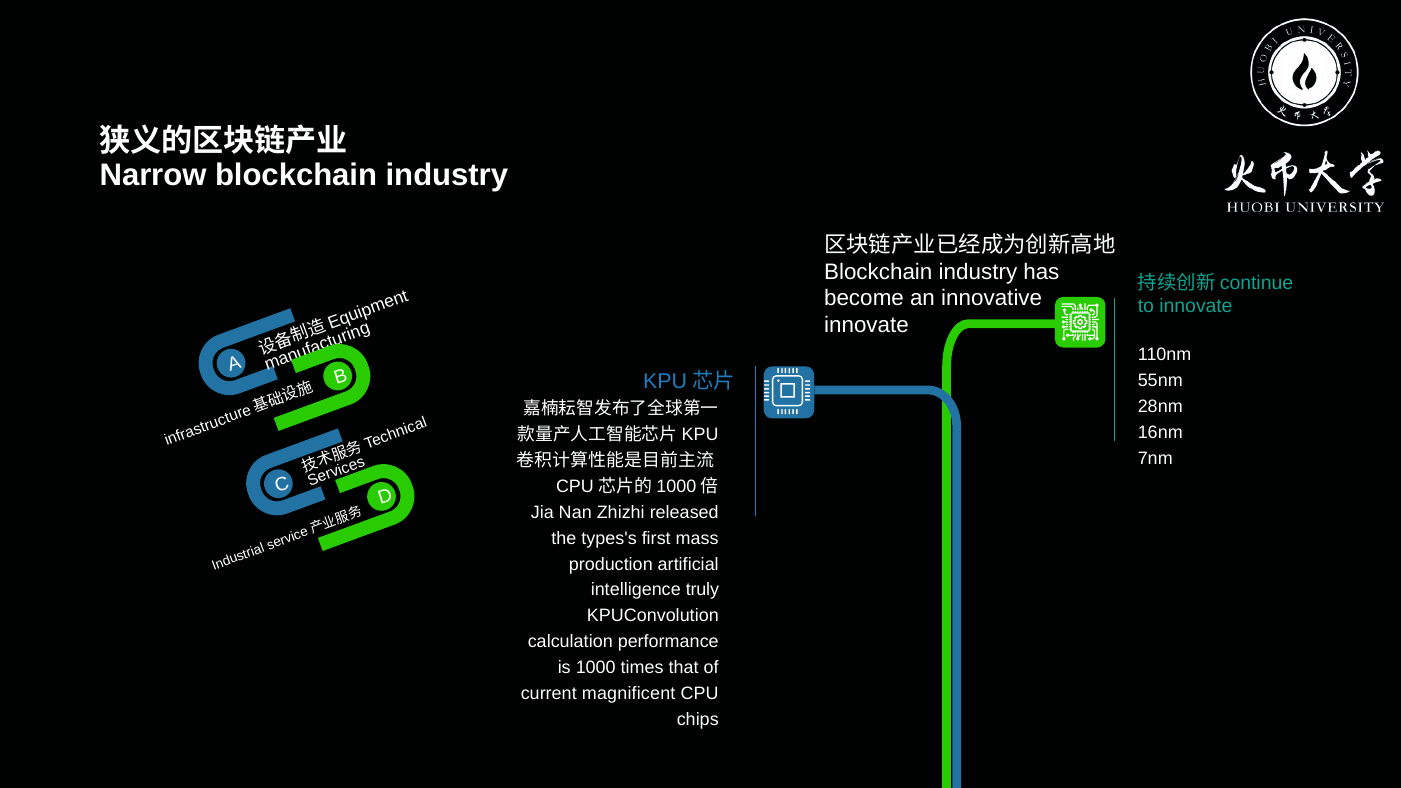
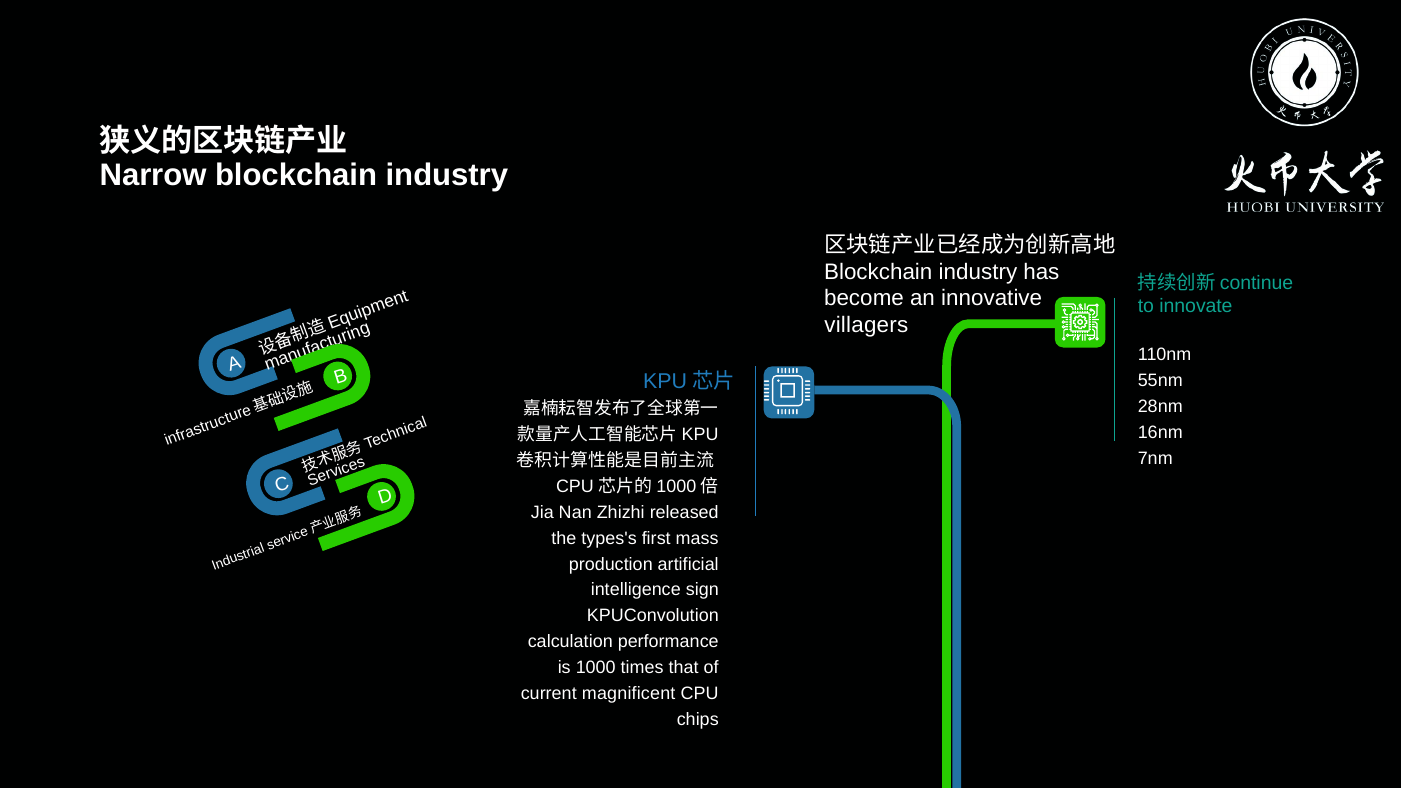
innovate at (866, 325): innovate -> villagers
truly: truly -> sign
